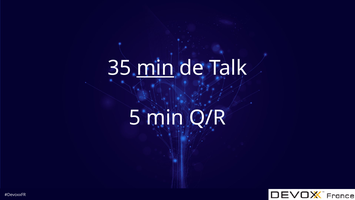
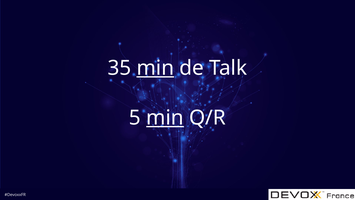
min at (165, 118) underline: none -> present
